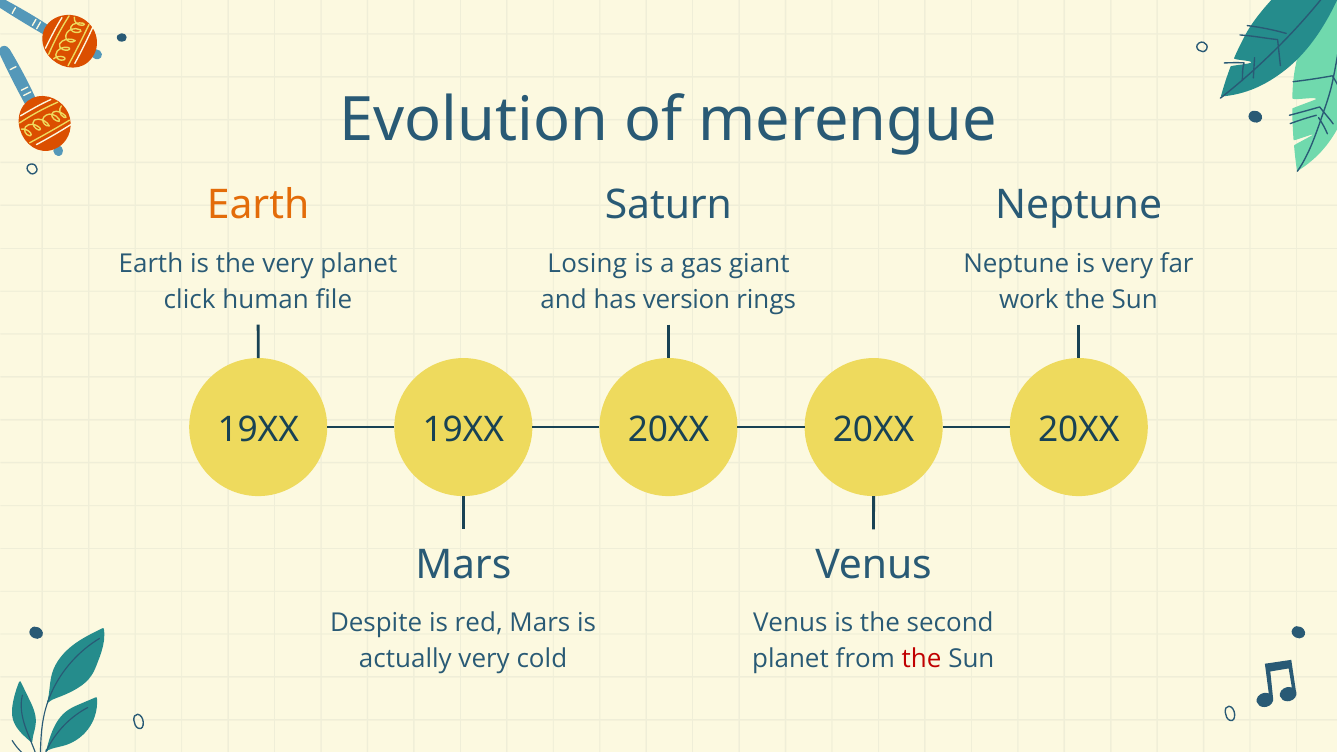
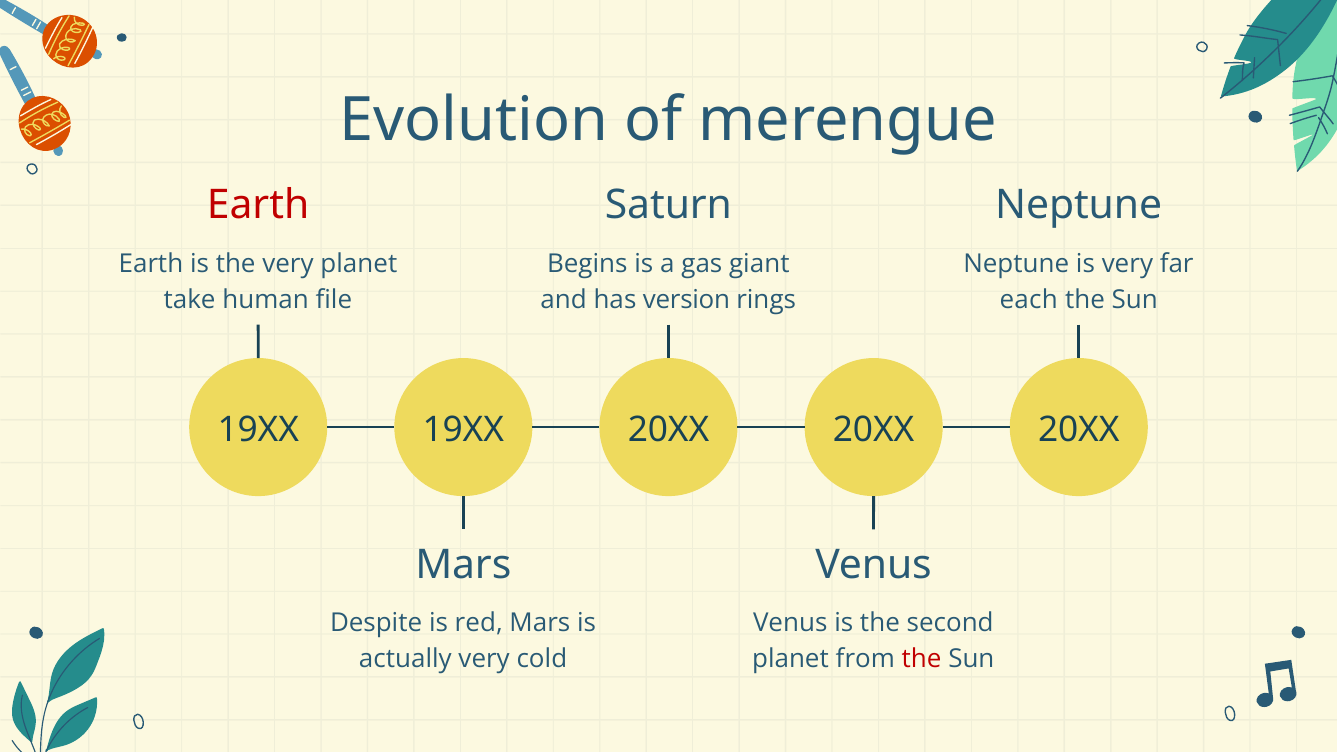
Earth at (258, 205) colour: orange -> red
Losing: Losing -> Begins
click: click -> take
work: work -> each
